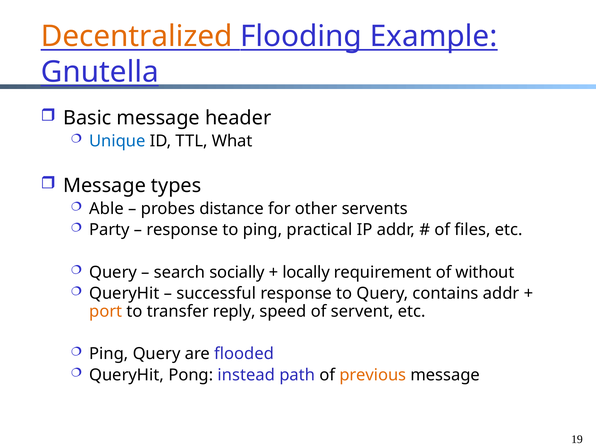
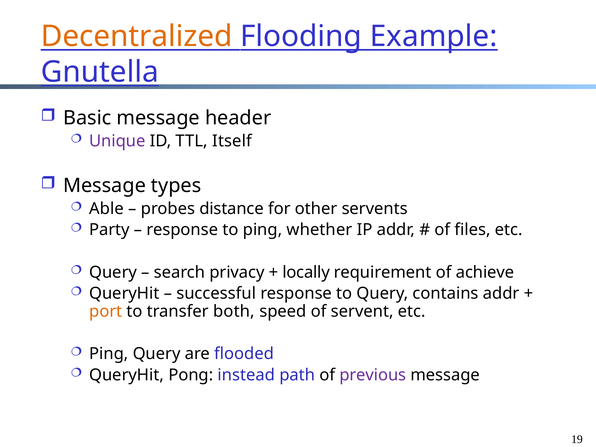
Unique colour: blue -> purple
What: What -> Itself
practical: practical -> whether
socially: socially -> privacy
without: without -> achieve
reply: reply -> both
previous colour: orange -> purple
